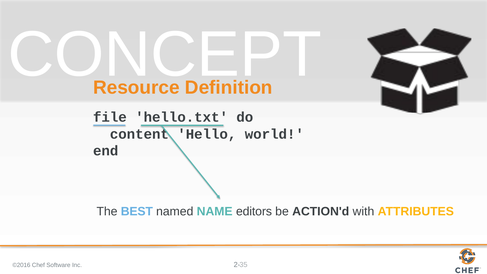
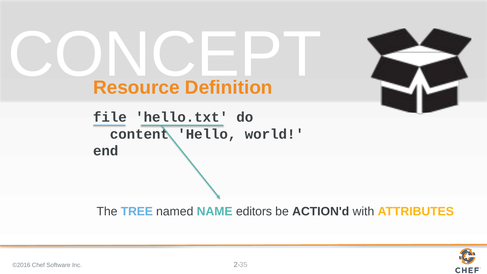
BEST: BEST -> TREE
